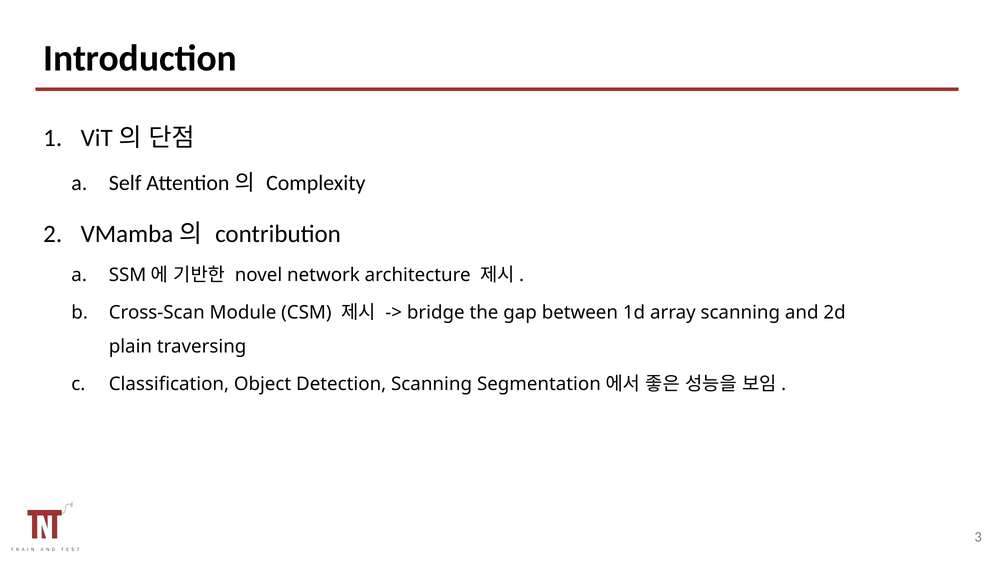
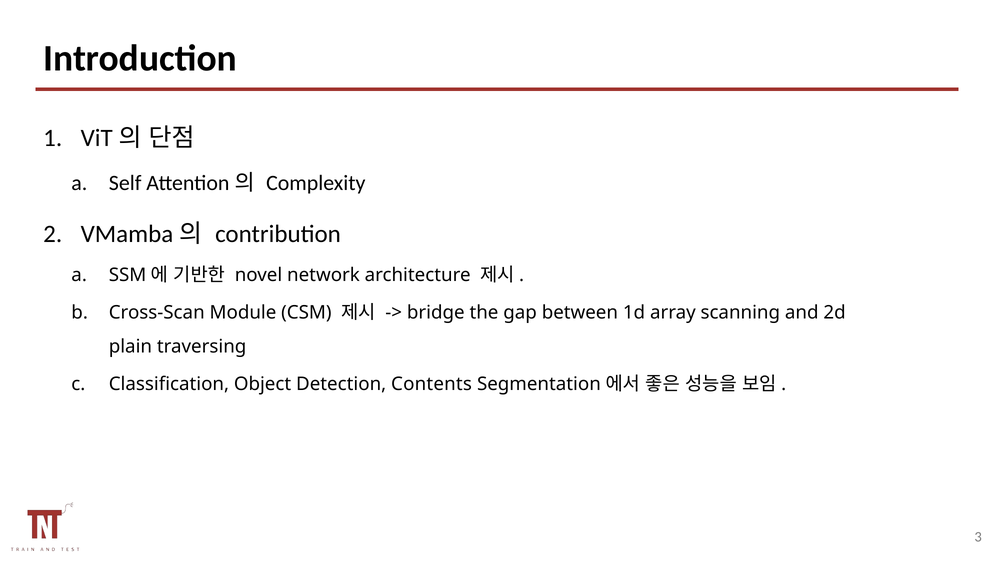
Detection Scanning: Scanning -> Contents
